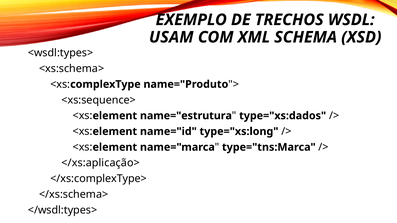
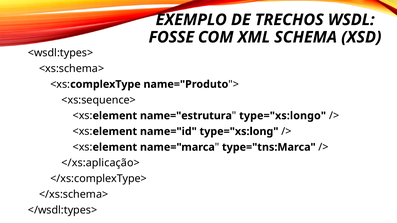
USAM: USAM -> FOSSE
type="xs:dados: type="xs:dados -> type="xs:longo
